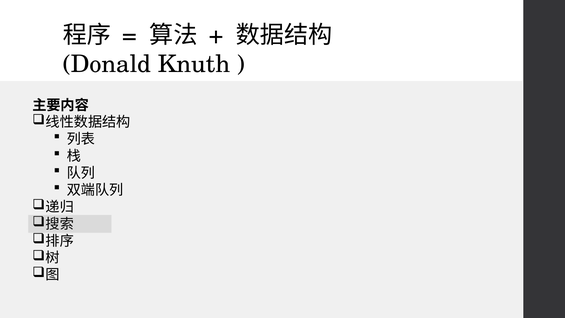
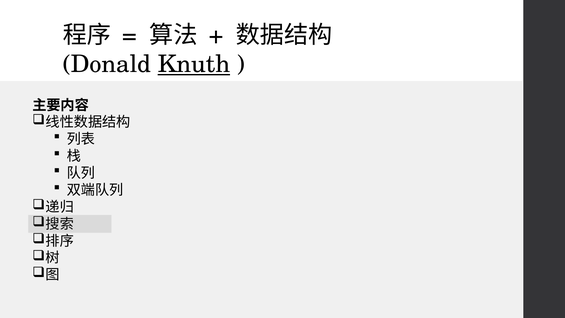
Knuth underline: none -> present
